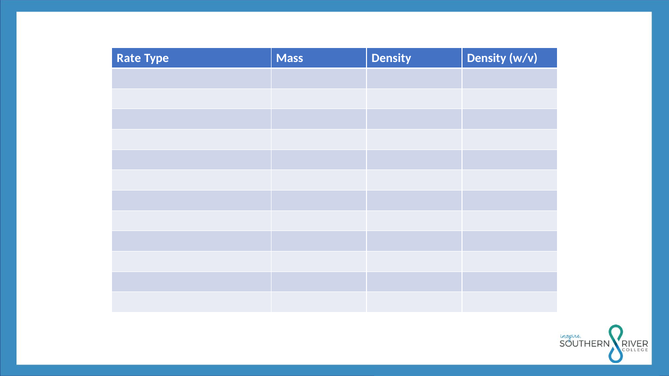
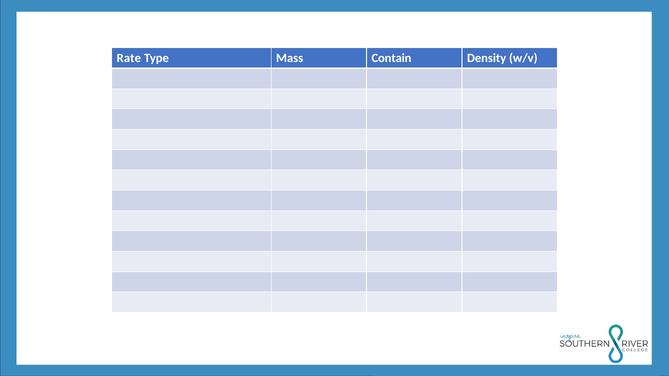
Mass Density: Density -> Contain
